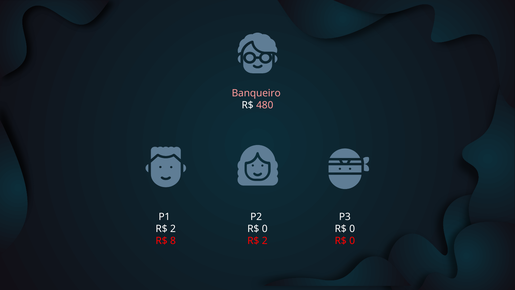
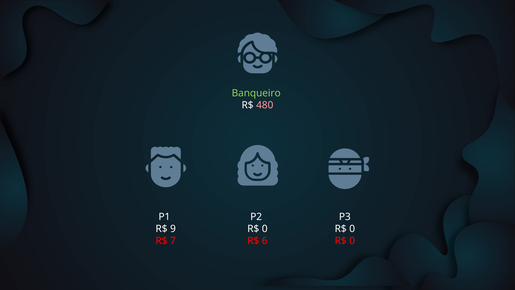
Banqueiro colour: pink -> light green
2 at (173, 229): 2 -> 9
8: 8 -> 7
2 at (265, 241): 2 -> 6
